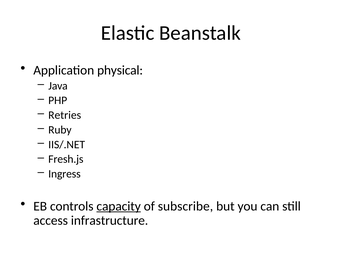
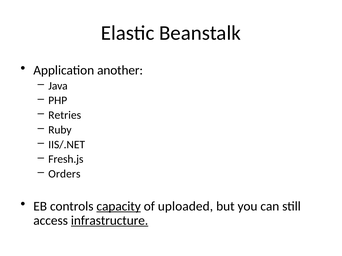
physical: physical -> another
Ingress: Ingress -> Orders
subscribe: subscribe -> uploaded
infrastructure underline: none -> present
